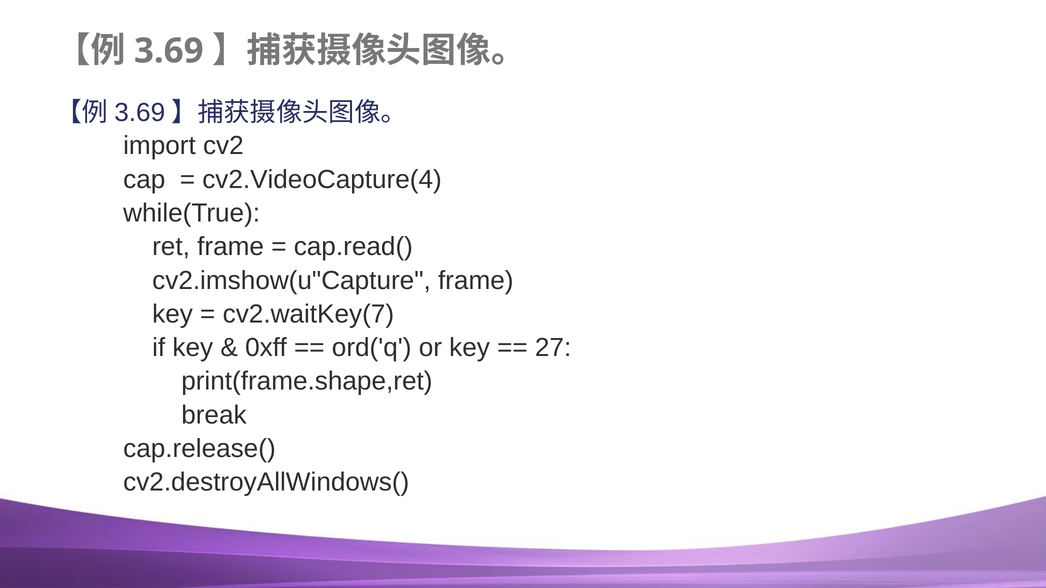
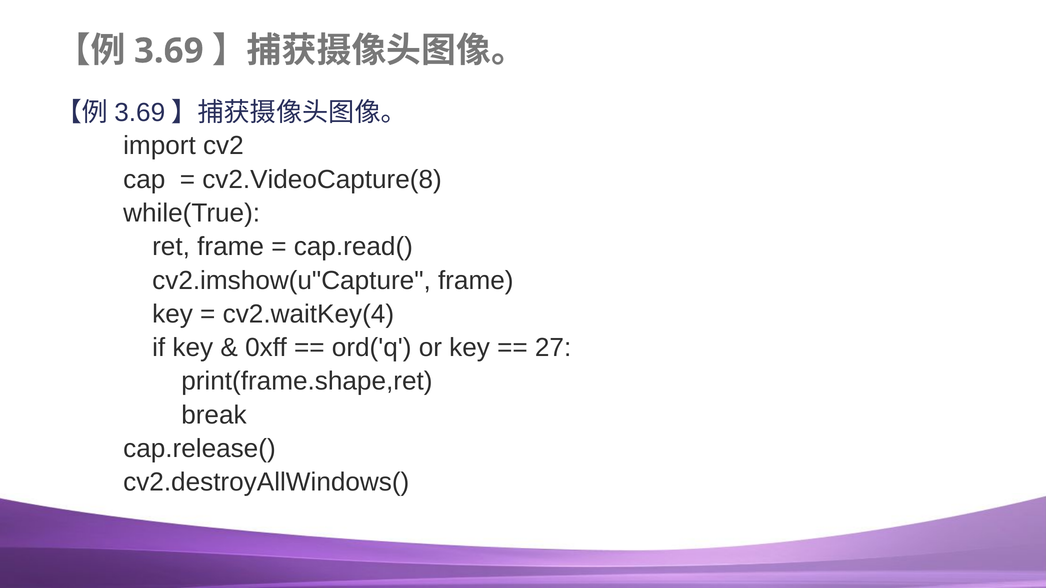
cv2.VideoCapture(4: cv2.VideoCapture(4 -> cv2.VideoCapture(8
cv2.waitKey(7: cv2.waitKey(7 -> cv2.waitKey(4
